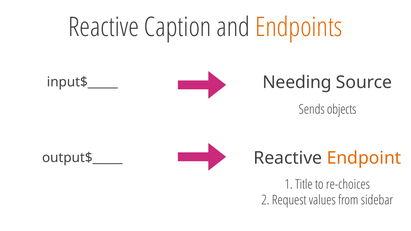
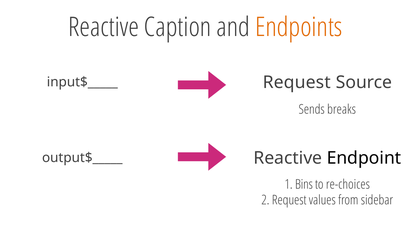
Needing at (297, 83): Needing -> Request
objects: objects -> breaks
Endpoint colour: orange -> black
Title: Title -> Bins
